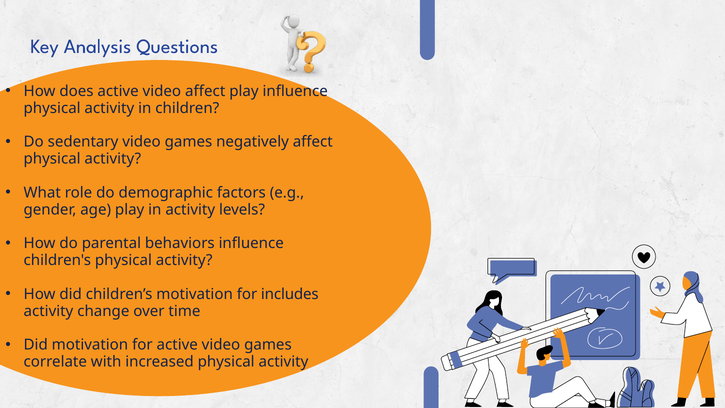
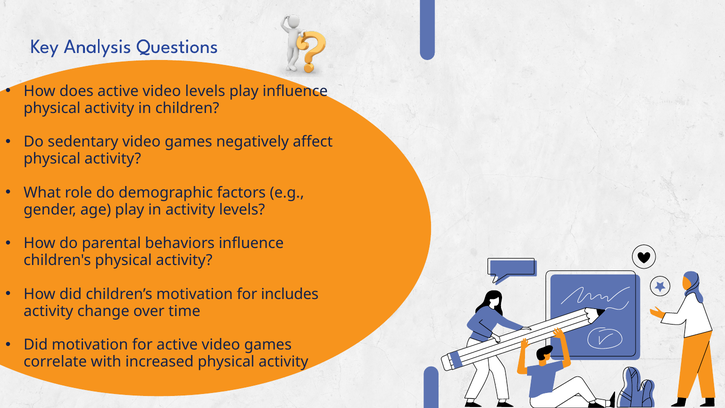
video affect: affect -> levels
